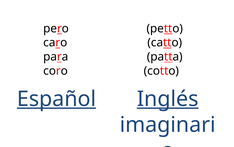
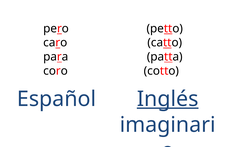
Español underline: present -> none
